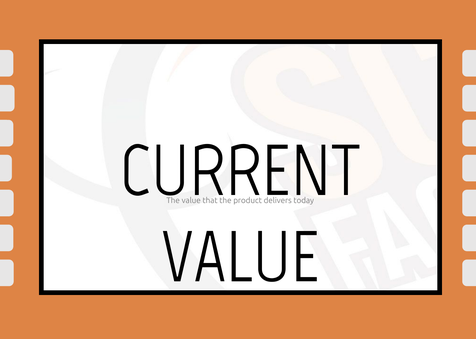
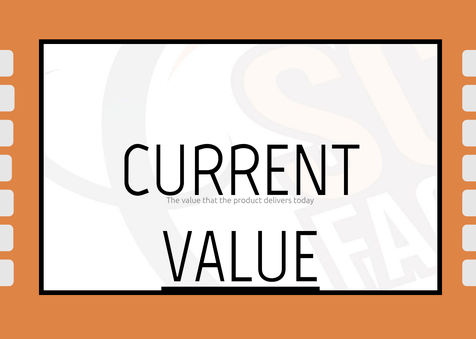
VALUE at (241, 258) underline: none -> present
